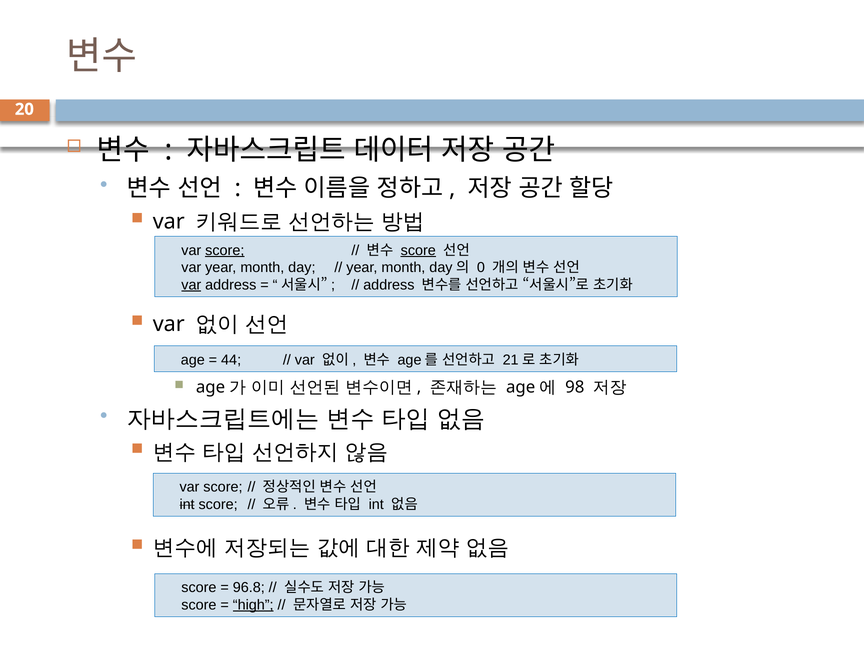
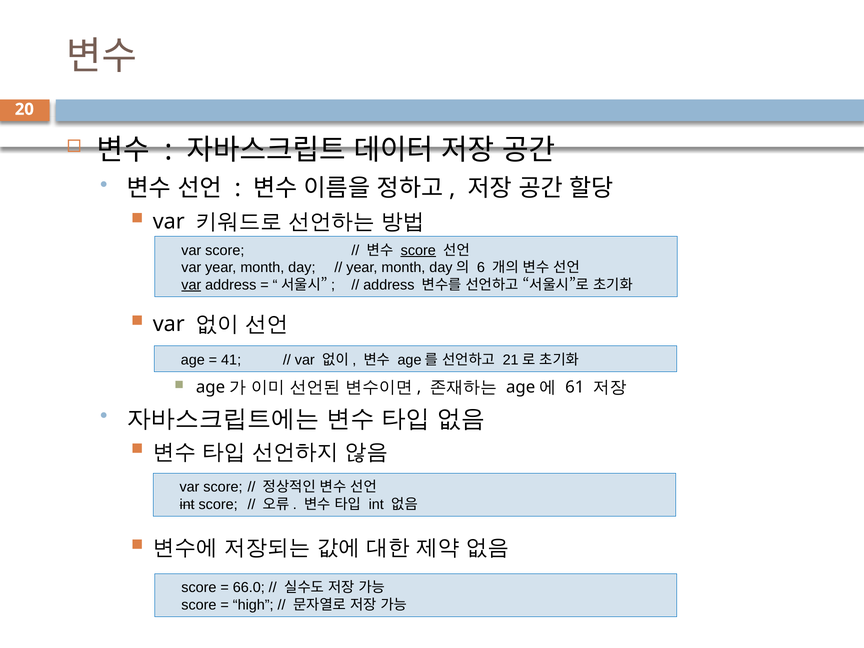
score at (225, 250) underline: present -> none
0: 0 -> 6
44: 44 -> 41
98: 98 -> 61
96.8: 96.8 -> 66.0
high underline: present -> none
